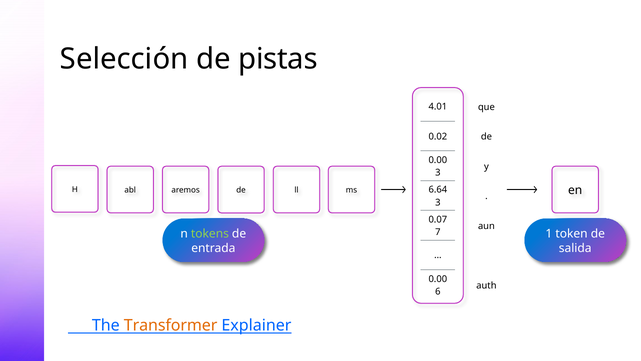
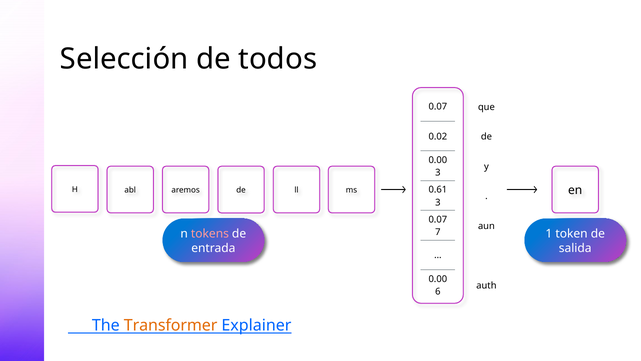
pistas: pistas -> todos
4.01 at (438, 107): 4.01 -> 0.07
6.64: 6.64 -> 0.61
tokens colour: light green -> pink
